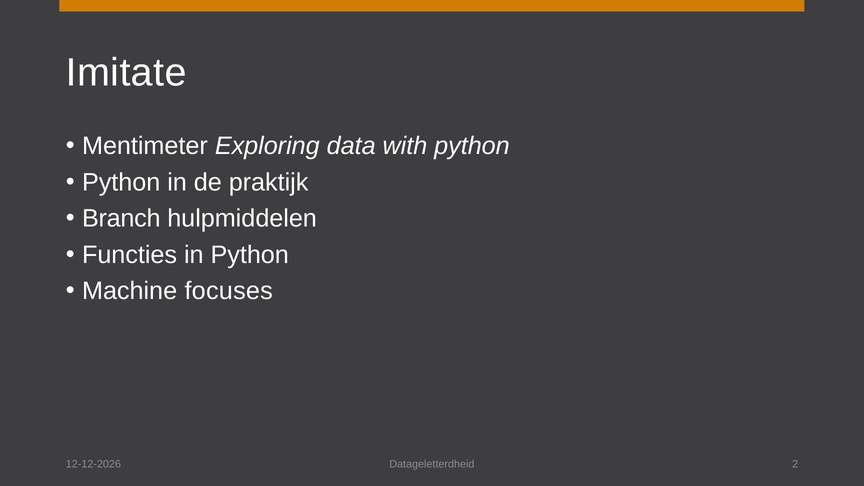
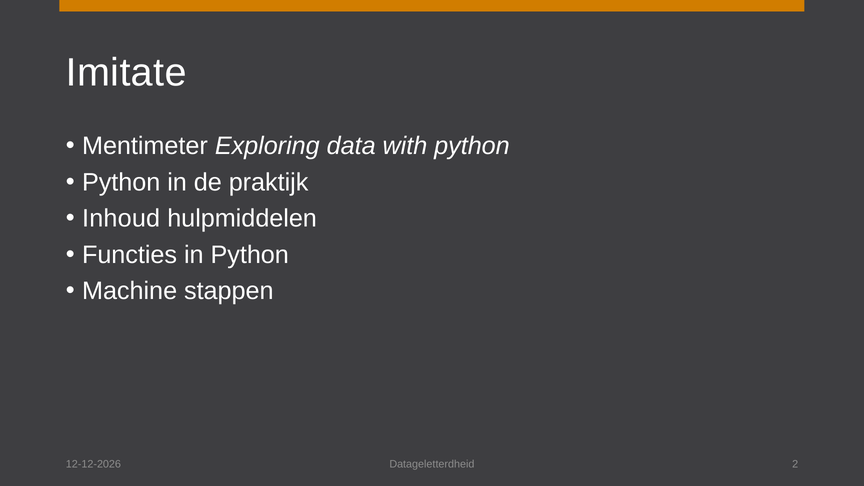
Branch: Branch -> Inhoud
focuses: focuses -> stappen
